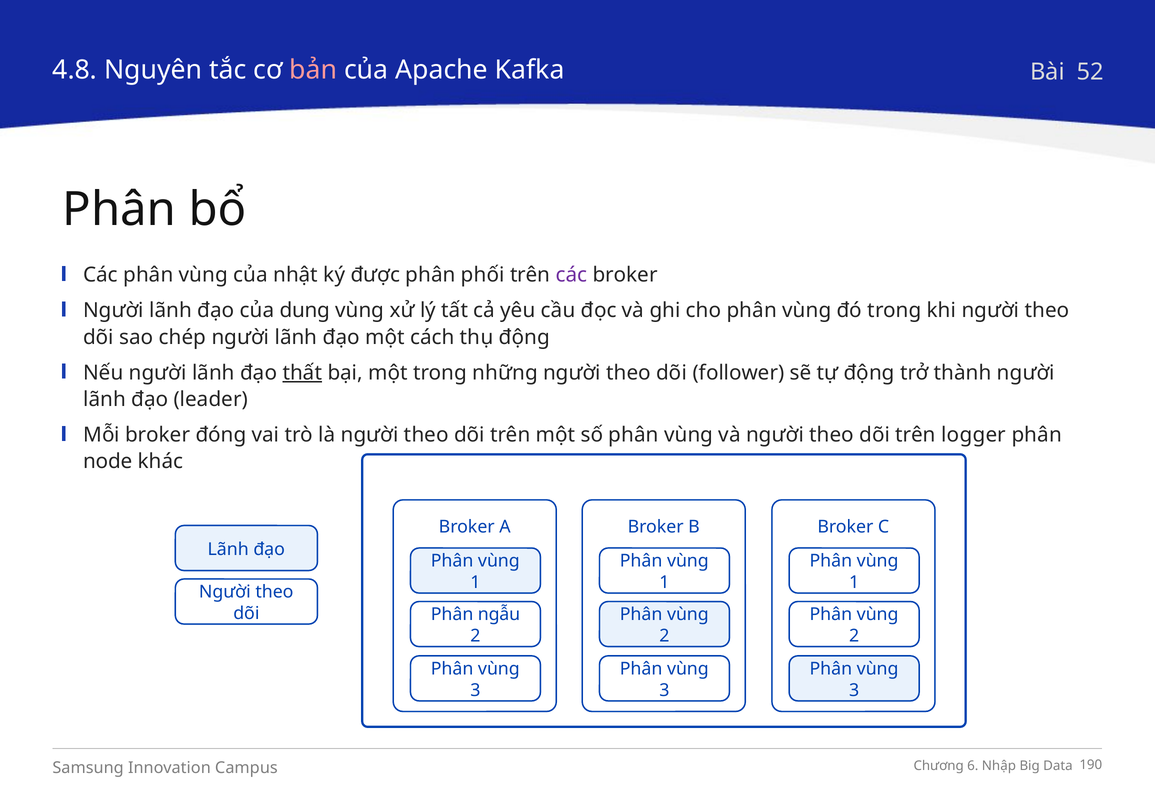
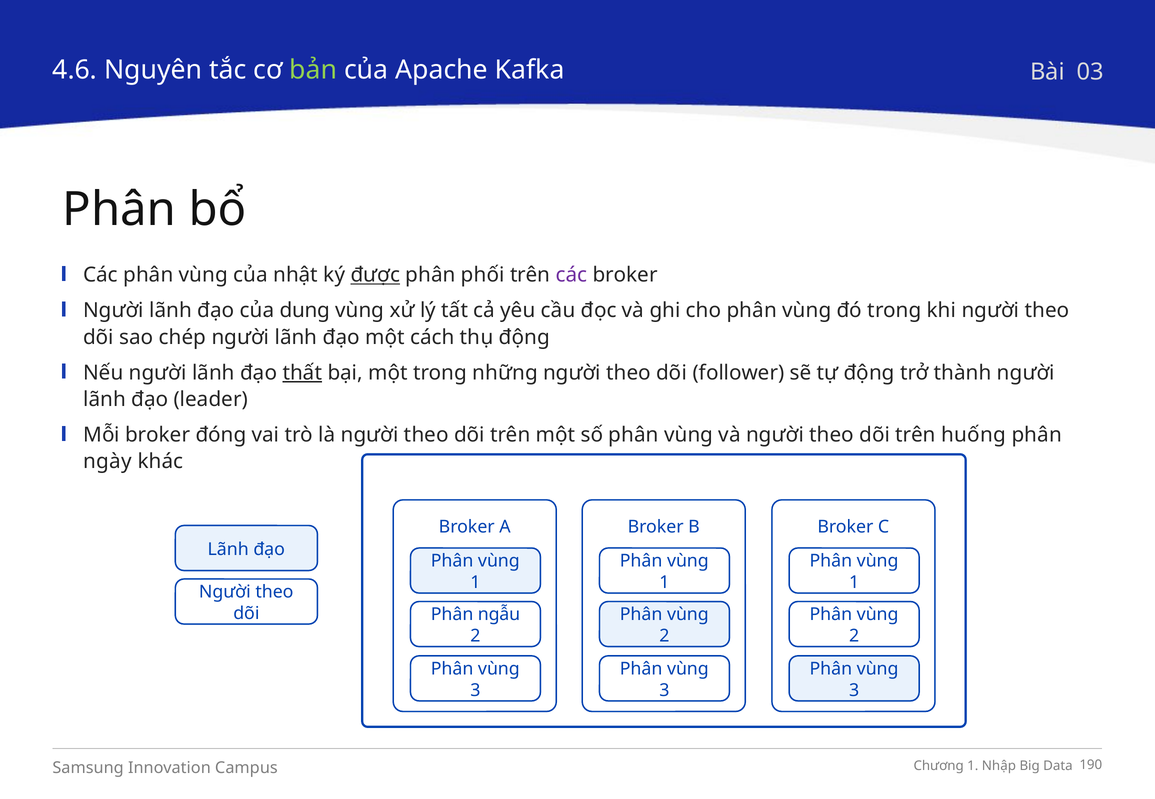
4.8: 4.8 -> 4.6
bản colour: pink -> light green
52: 52 -> 03
được underline: none -> present
logger: logger -> huống
node: node -> ngày
6 at (973, 767): 6 -> 1
